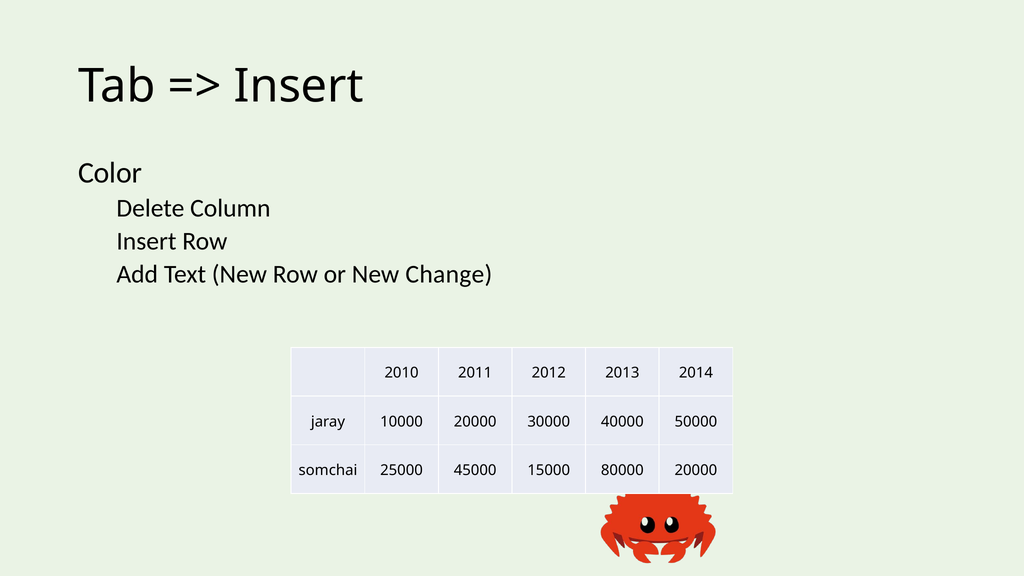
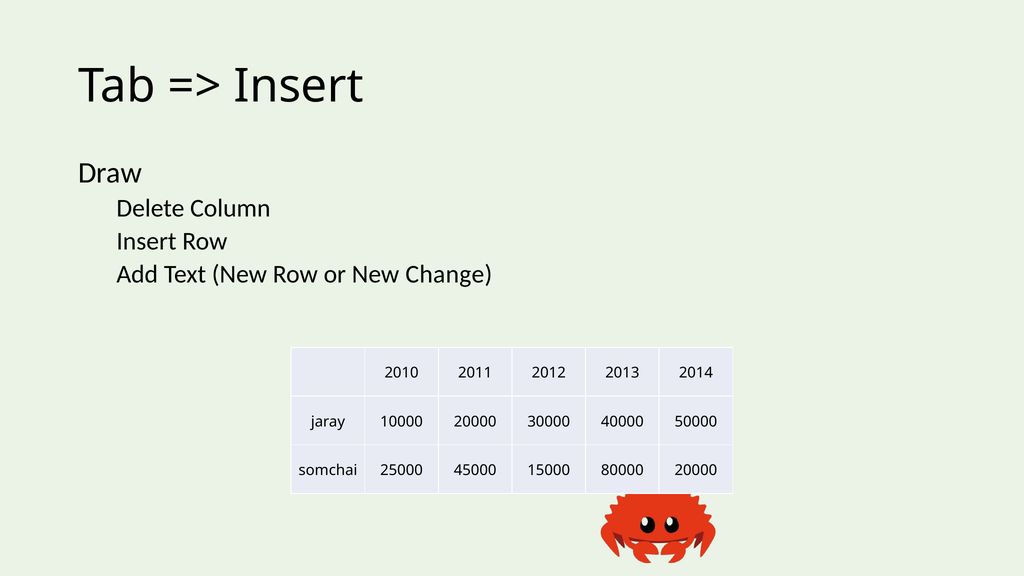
Color: Color -> Draw
